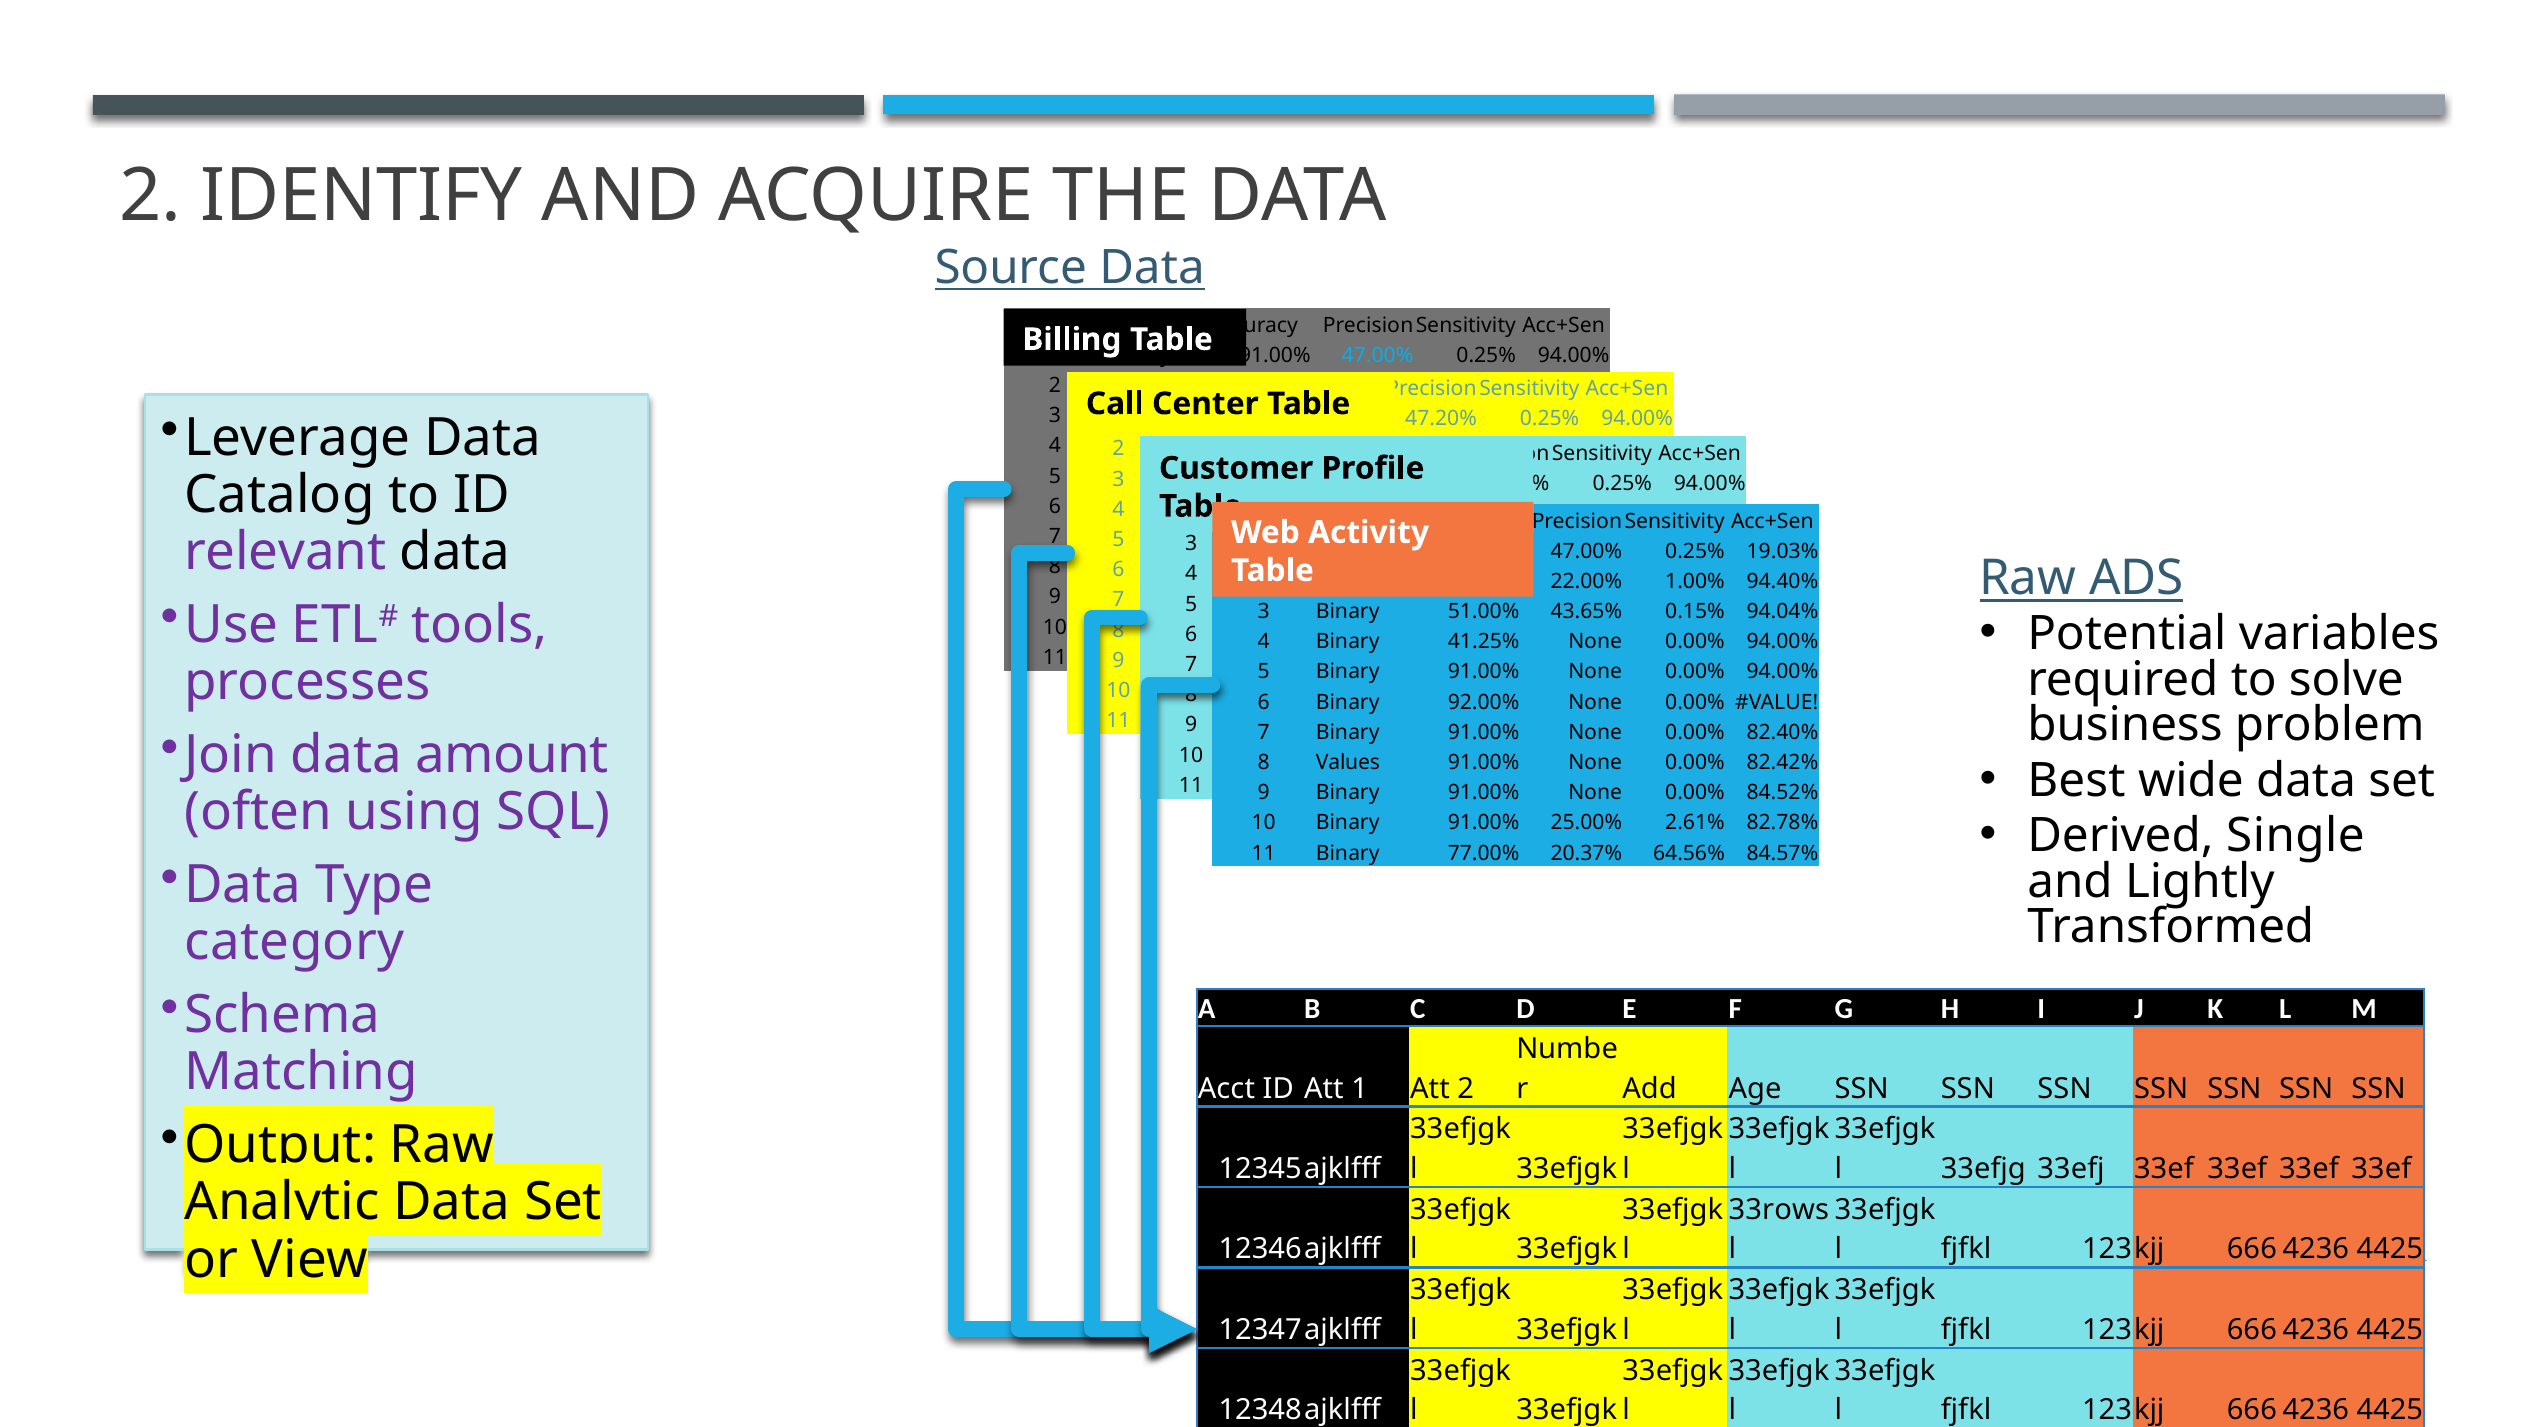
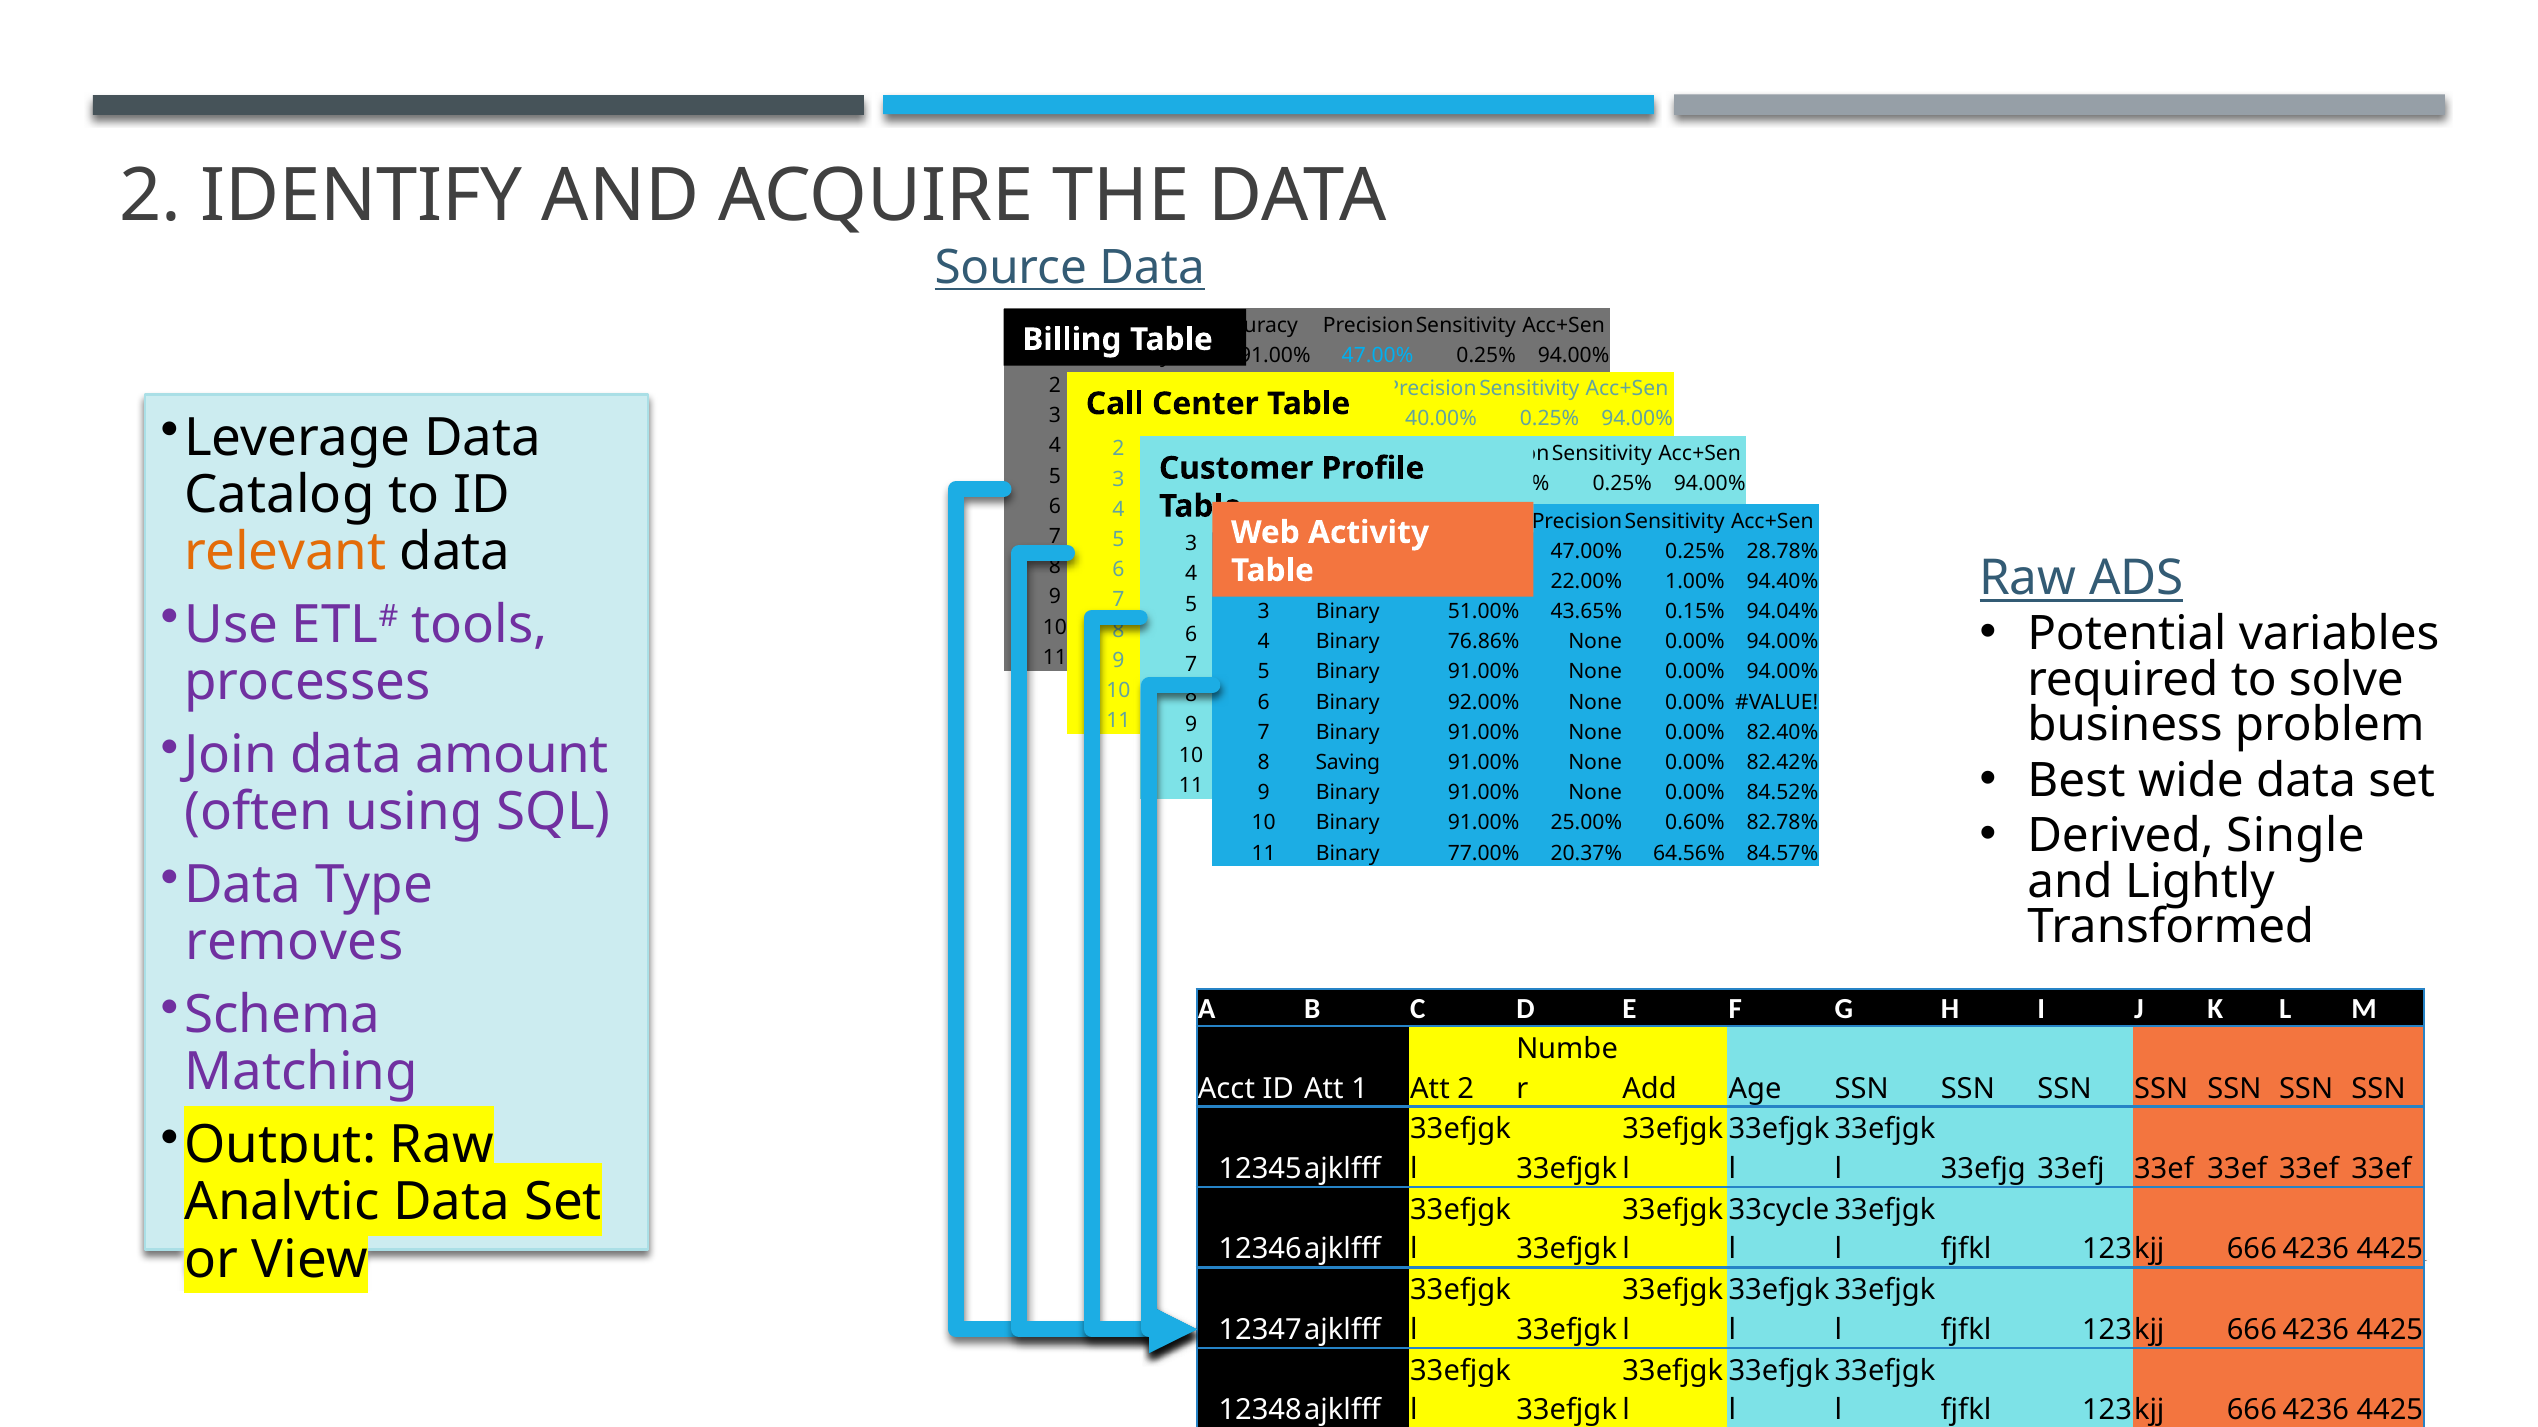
47.20%: 47.20% -> 40.00%
relevant colour: purple -> orange
19.03%: 19.03% -> 28.78%
41.25%: 41.25% -> 76.86%
Values: Values -> Saving
2.61%: 2.61% -> 0.60%
category: category -> removes
33rows: 33rows -> 33cycle
